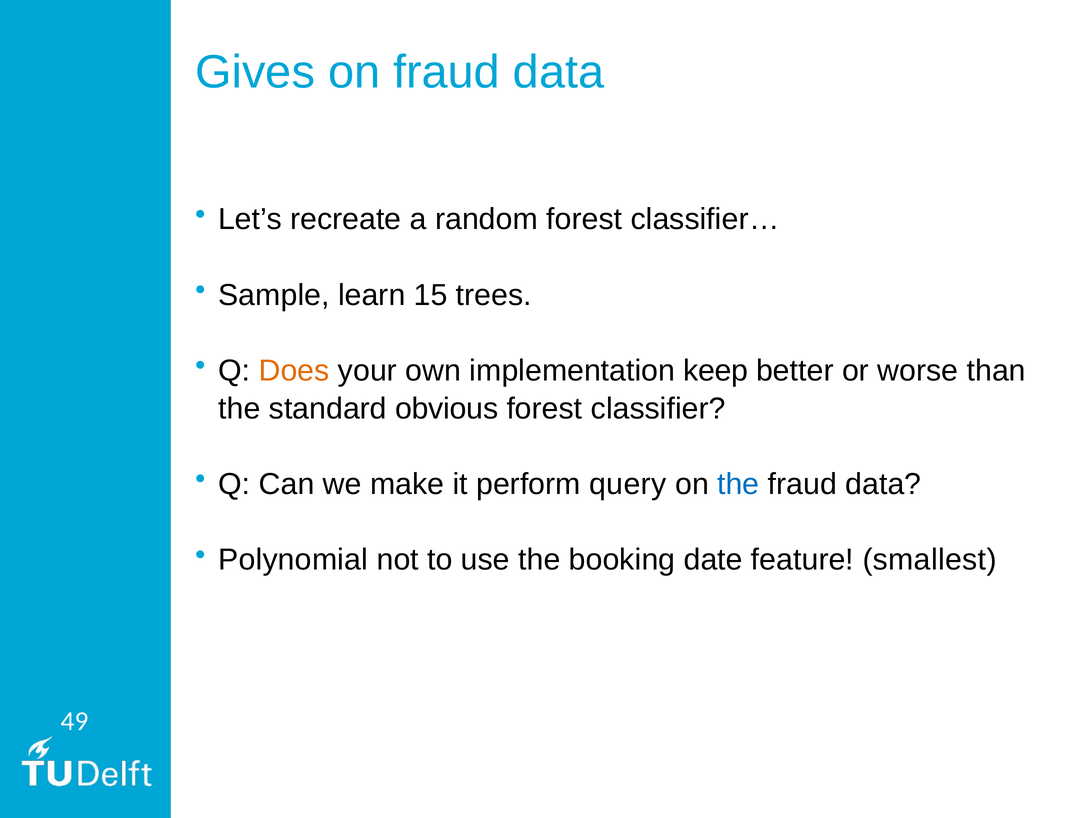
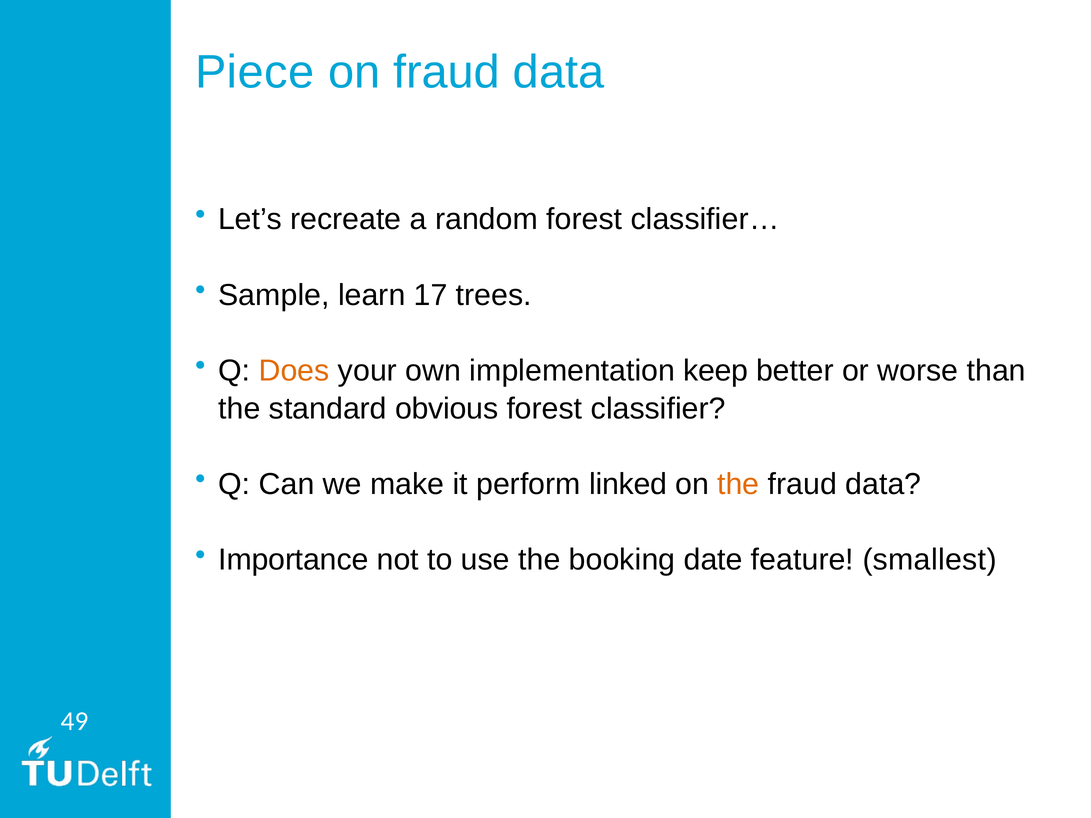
Gives: Gives -> Piece
15: 15 -> 17
query: query -> linked
the at (738, 484) colour: blue -> orange
Polynomial: Polynomial -> Importance
